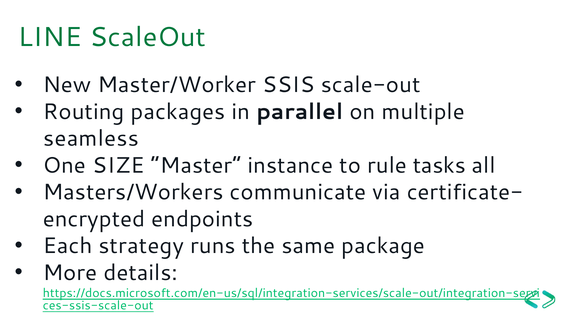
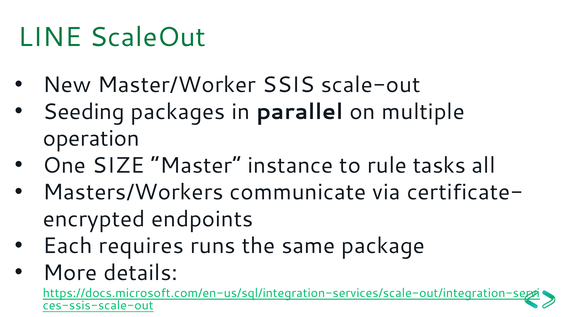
Routing: Routing -> Seeding
seamless: seamless -> operation
strategy: strategy -> requires
